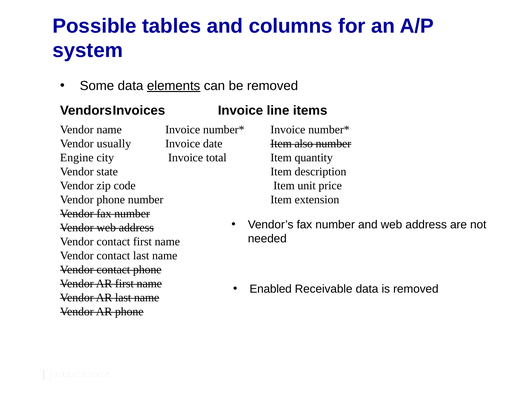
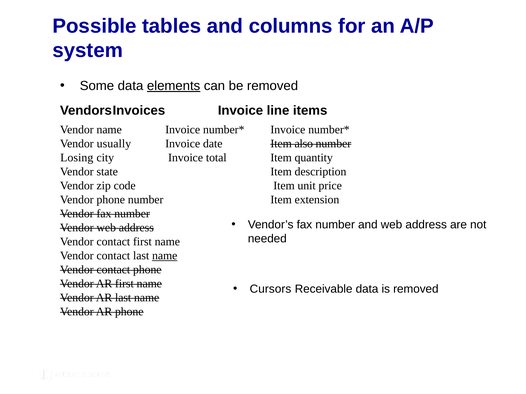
Engine: Engine -> Losing
name at (165, 256) underline: none -> present
Enabled: Enabled -> Cursors
